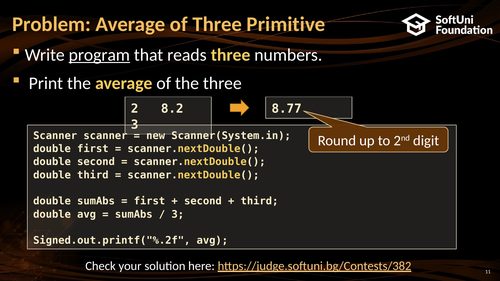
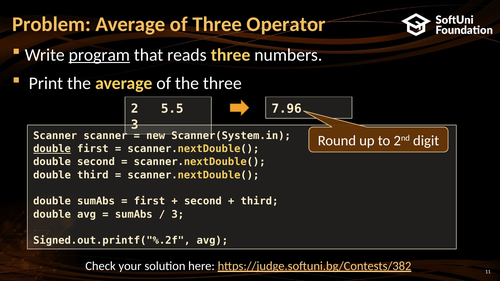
Primitive: Primitive -> Operator
8.2: 8.2 -> 5.5
8.77: 8.77 -> 7.96
double at (52, 149) underline: none -> present
